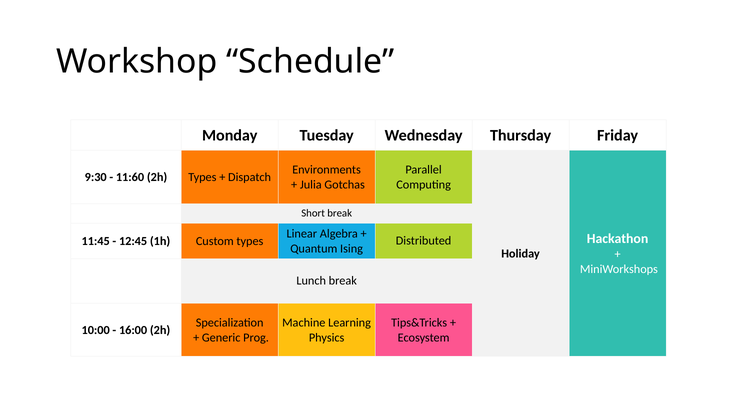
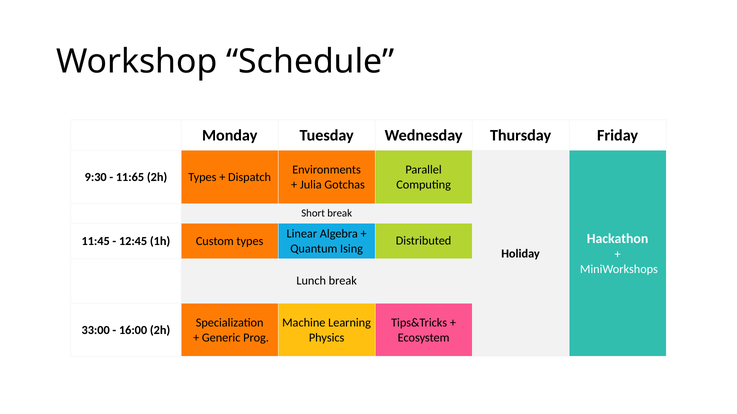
11:60: 11:60 -> 11:65
10:00: 10:00 -> 33:00
